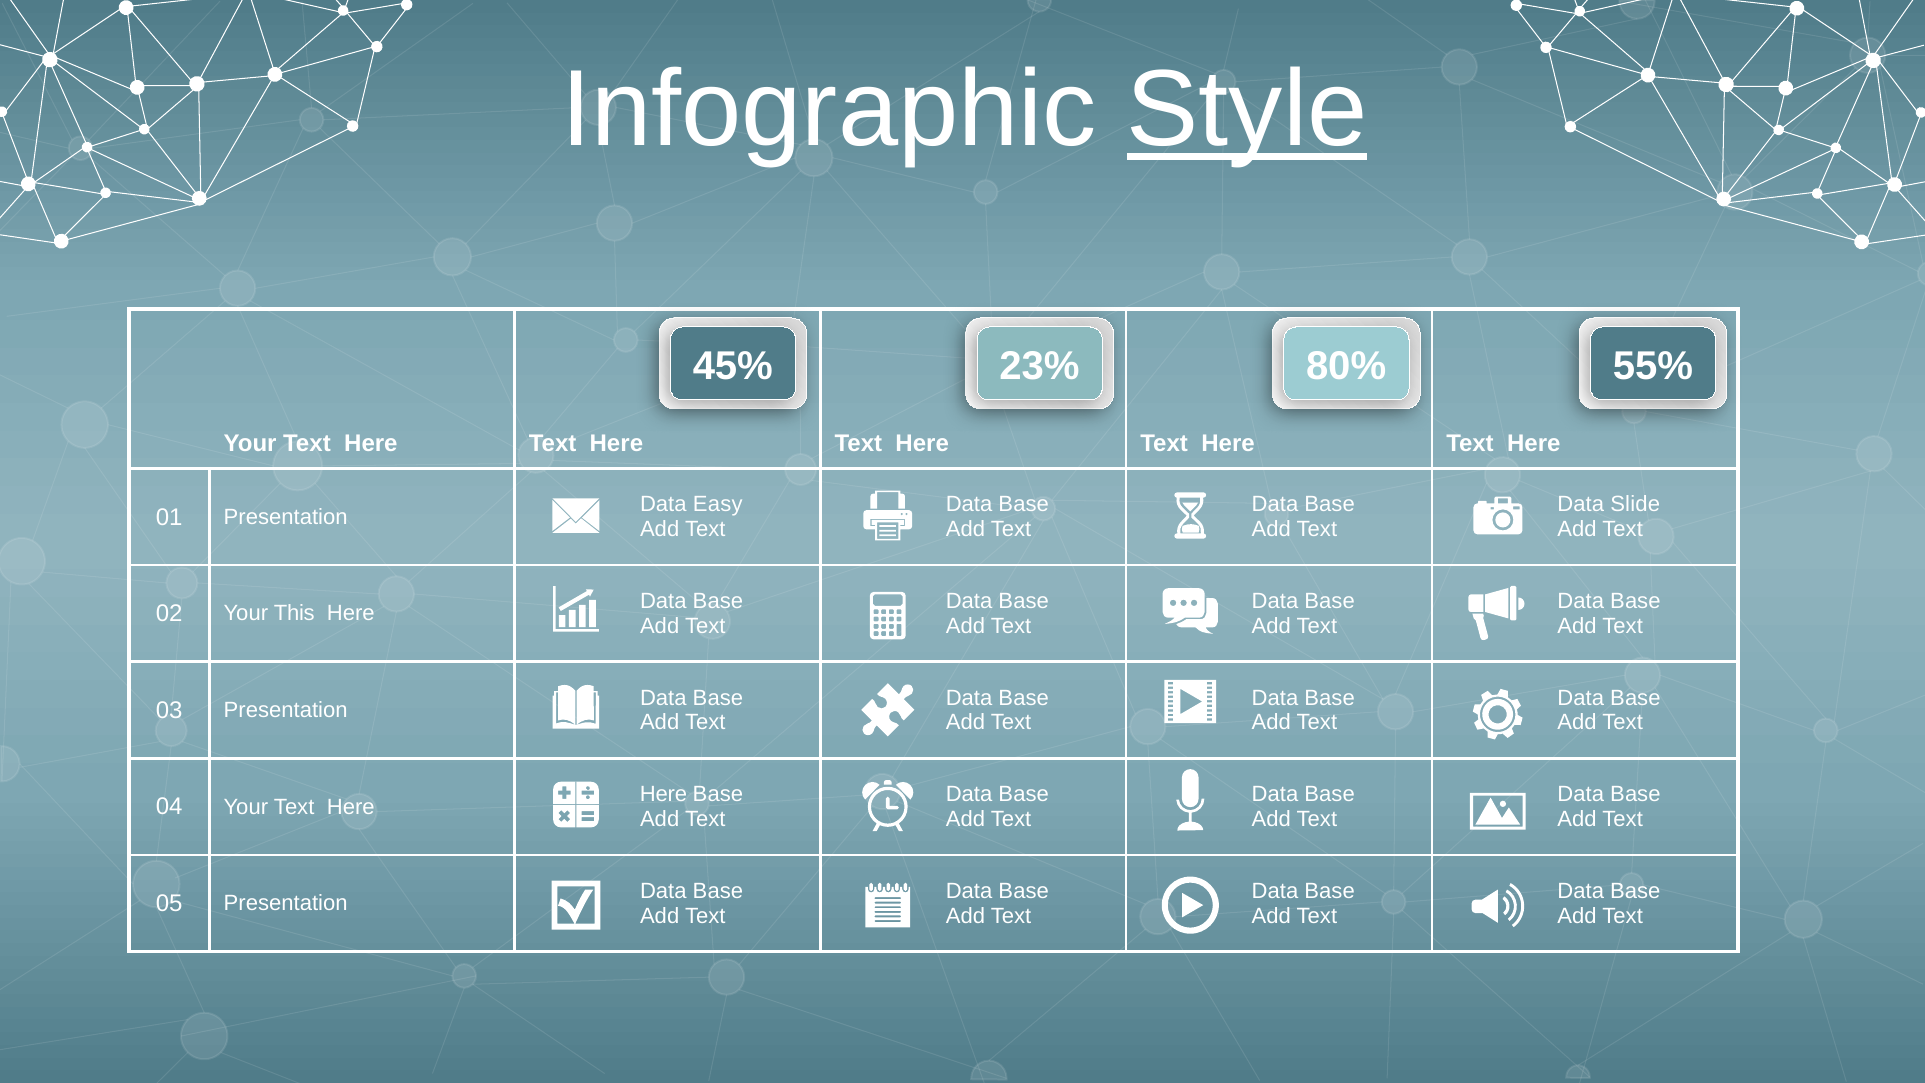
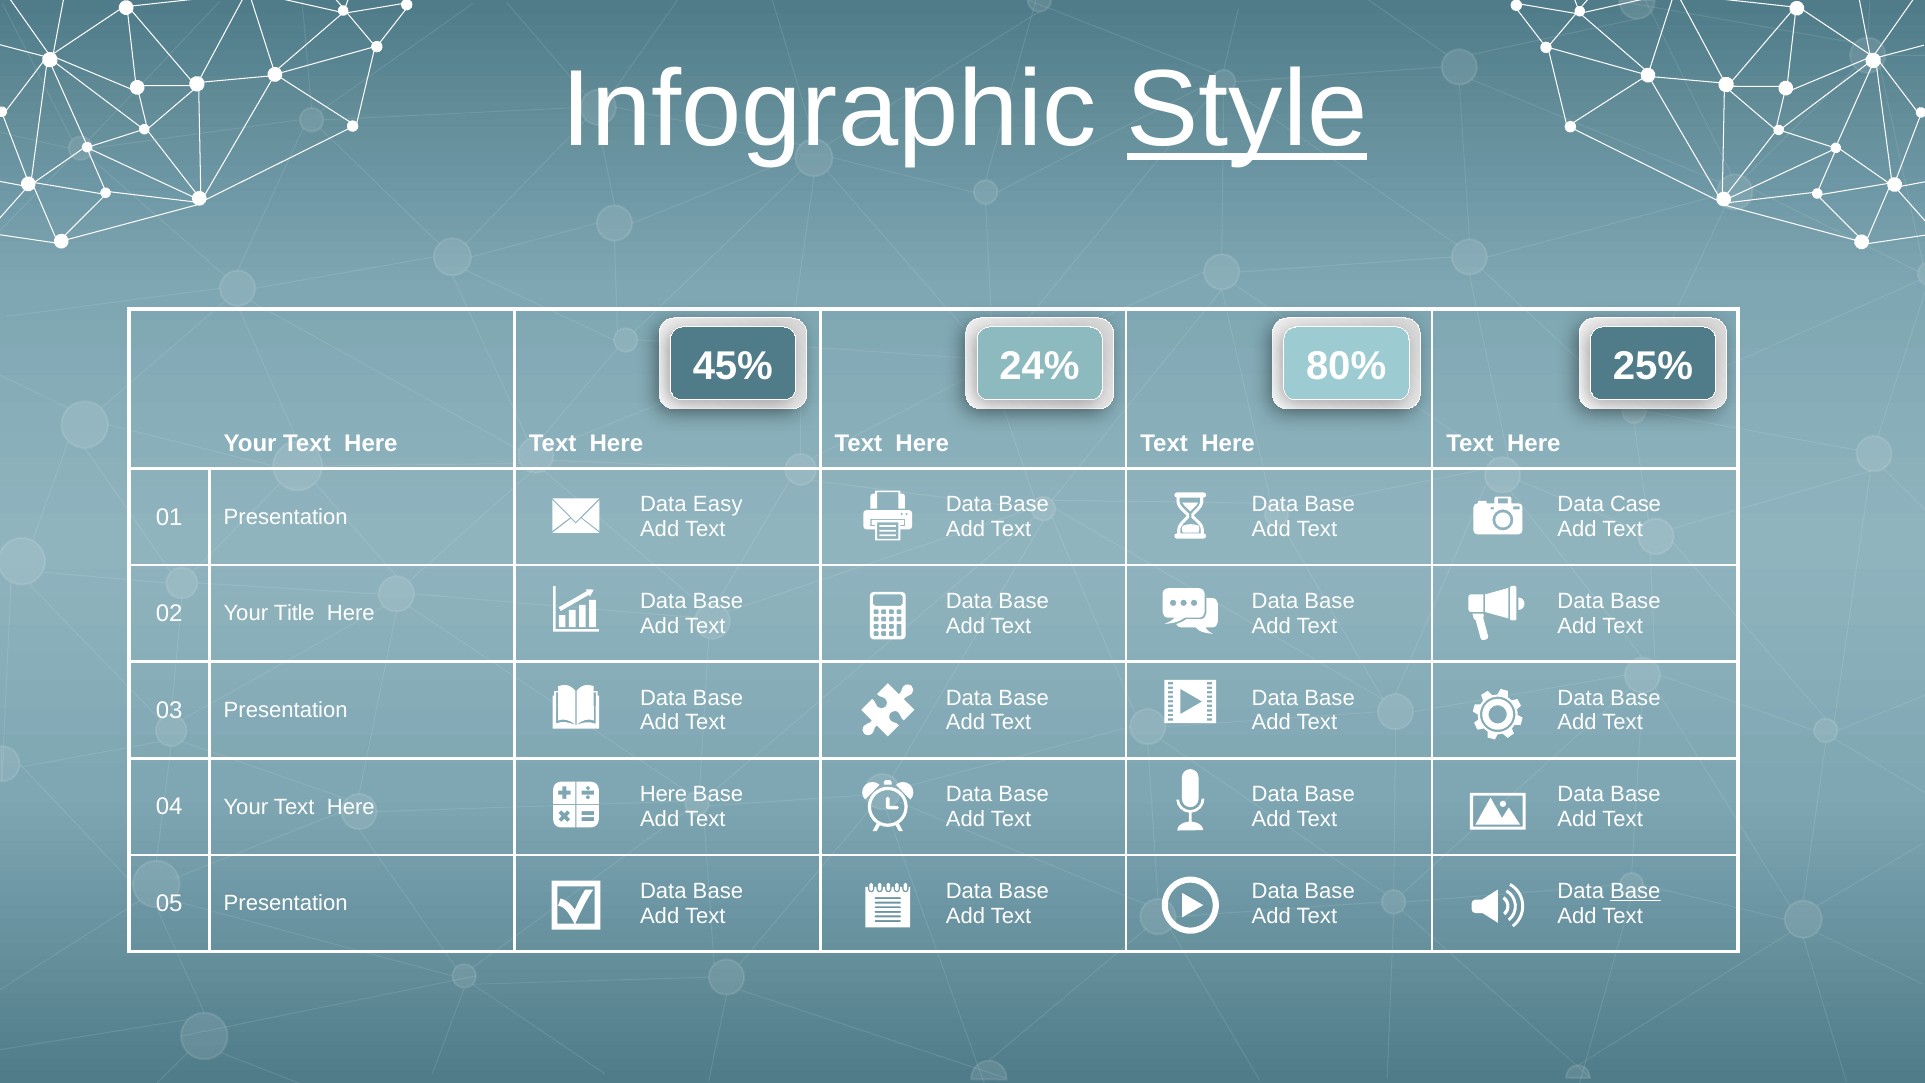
23%: 23% -> 24%
55%: 55% -> 25%
Slide: Slide -> Case
This: This -> Title
Base at (1635, 891) underline: none -> present
